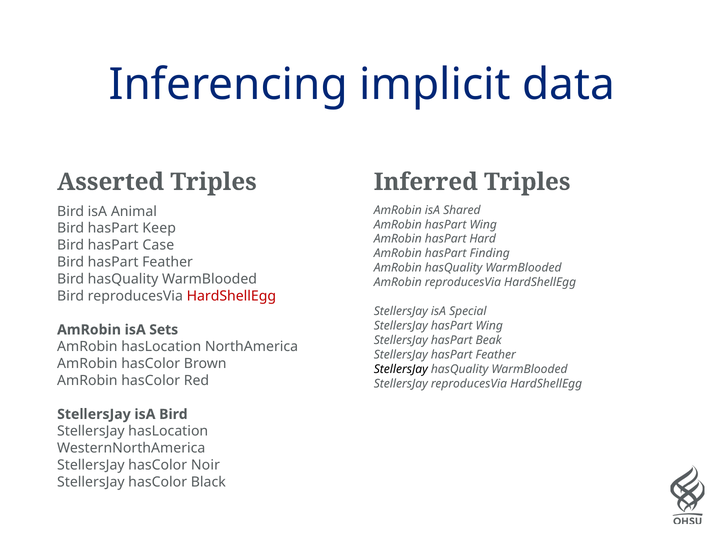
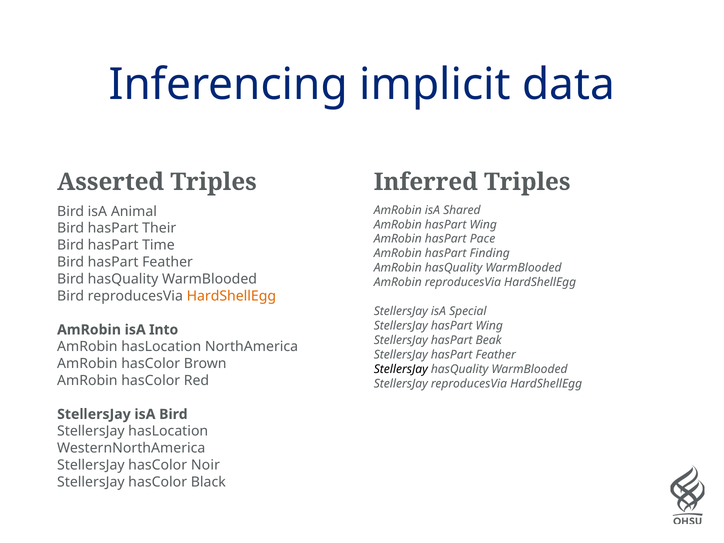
Keep: Keep -> Their
Hard: Hard -> Pace
Case: Case -> Time
HardShellEgg at (231, 296) colour: red -> orange
Sets: Sets -> Into
